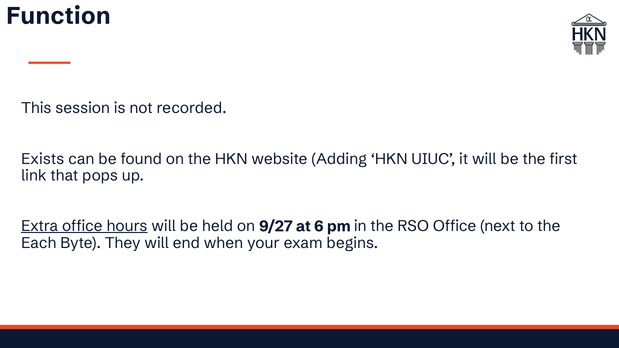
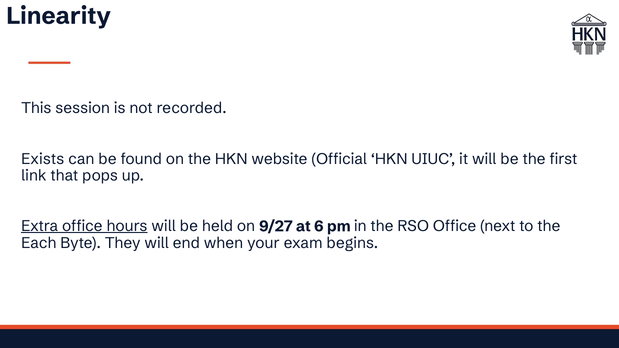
Function: Function -> Linearity
Adding: Adding -> Official
